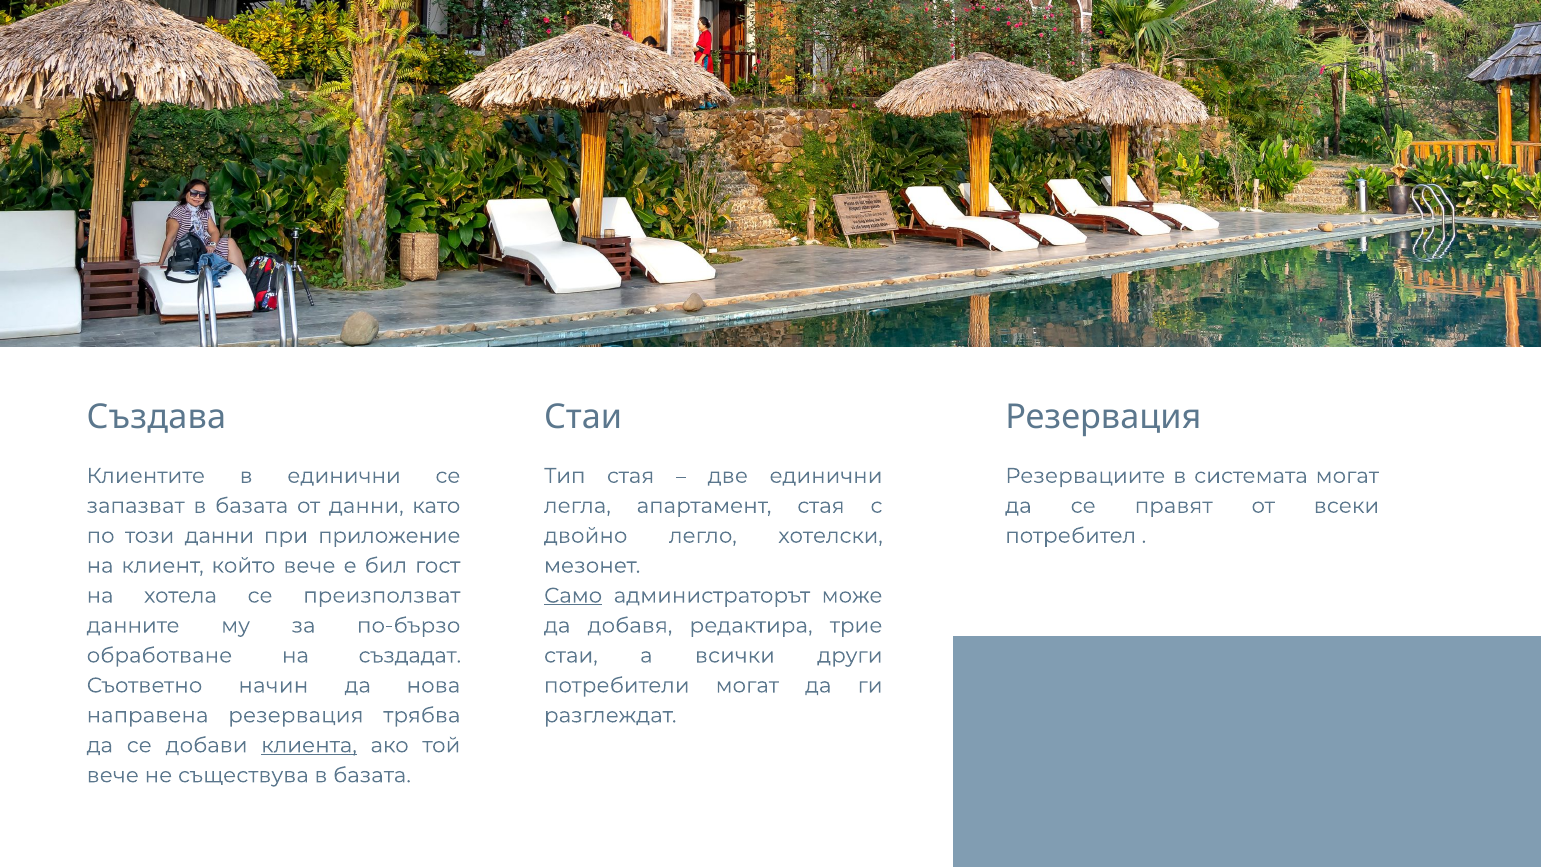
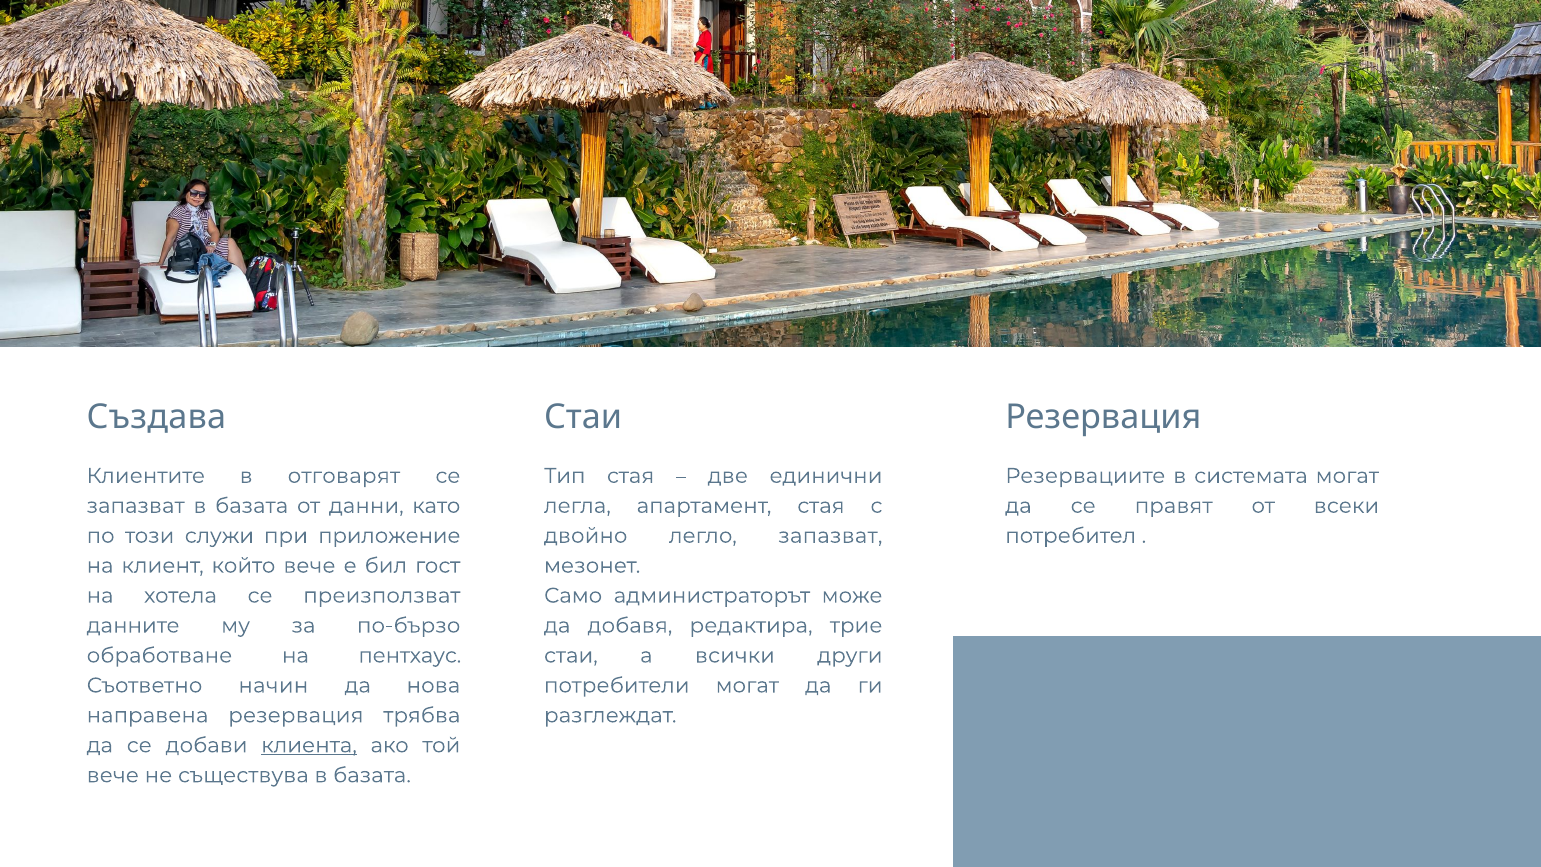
в единични: единични -> отговарят
този данни: данни -> служи
легло хотелски: хотелски -> запазват
Само underline: present -> none
създадат: създадат -> пентхаус
